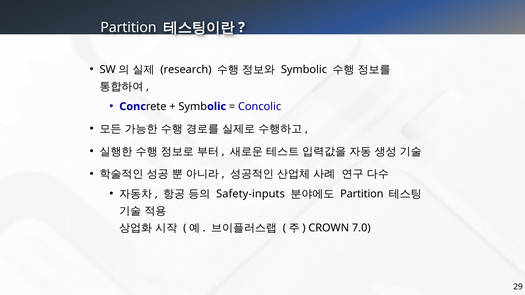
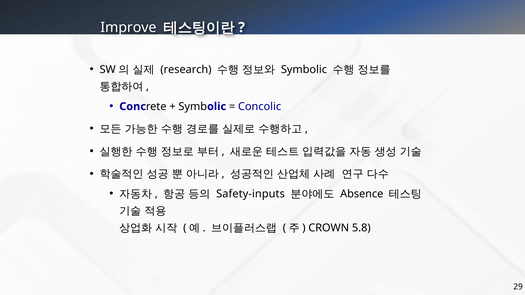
Partition at (128, 27): Partition -> Improve
Partition at (362, 194): Partition -> Absence
7.0: 7.0 -> 5.8
